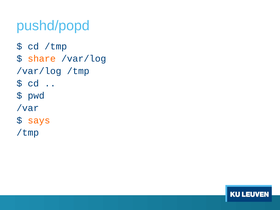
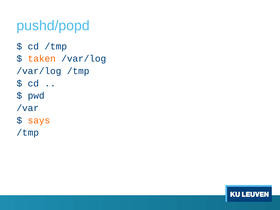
share: share -> taken
